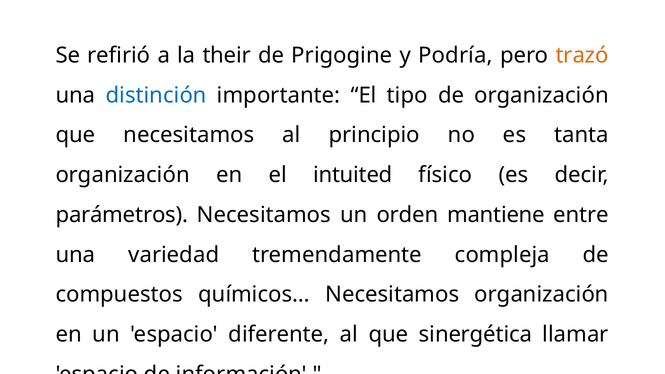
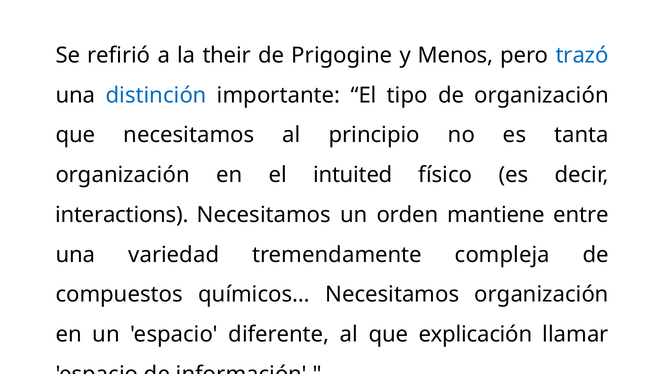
Podría: Podría -> Menos
trazó colour: orange -> blue
parámetros: parámetros -> interactions
sinergética: sinergética -> explicación
